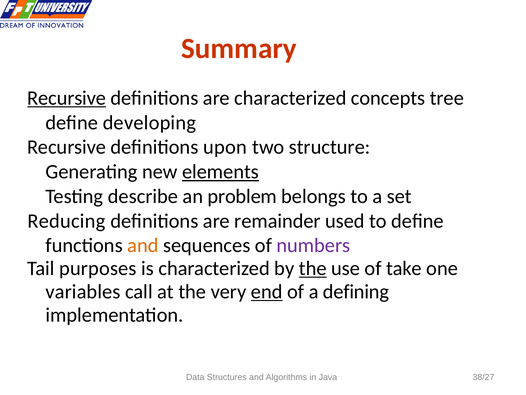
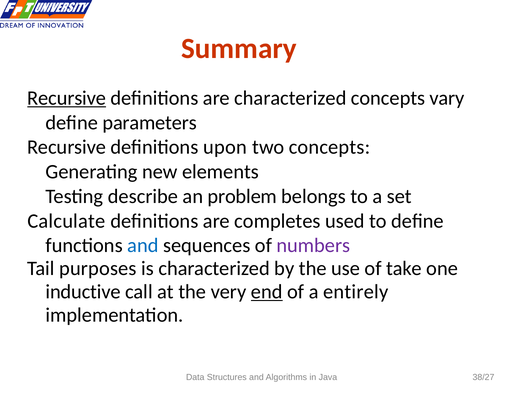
tree: tree -> vary
developing: developing -> parameters
two structure: structure -> concepts
elements underline: present -> none
Reducing: Reducing -> Calculate
remainder: remainder -> completes
and at (143, 245) colour: orange -> blue
the at (313, 268) underline: present -> none
variables: variables -> inductive
defining: defining -> entirely
